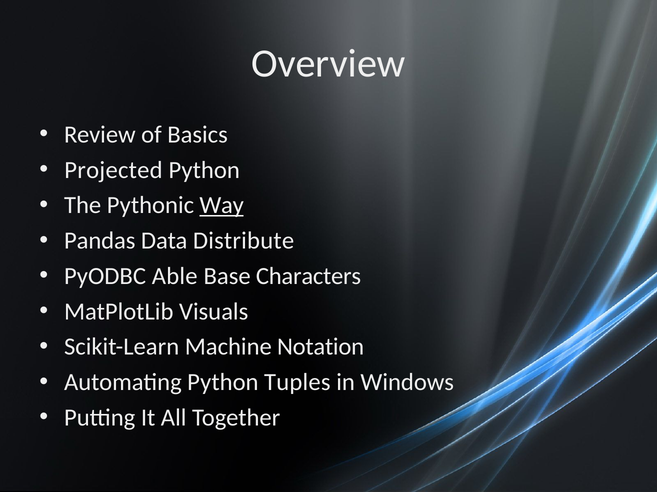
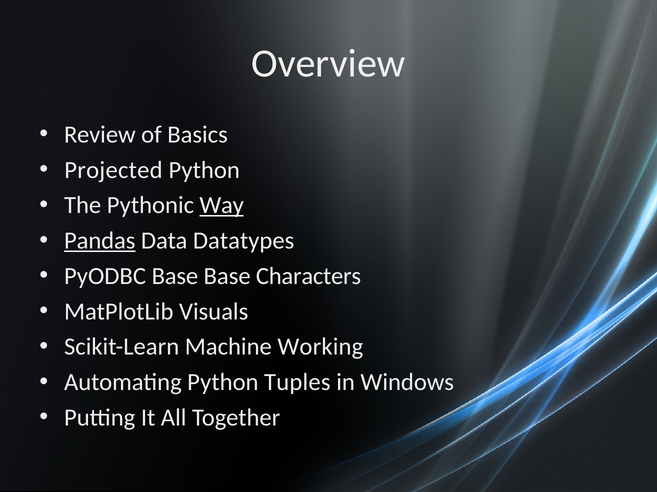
Pandas underline: none -> present
Distribute: Distribute -> Datatypes
PyODBC Able: Able -> Base
Notation: Notation -> Working
